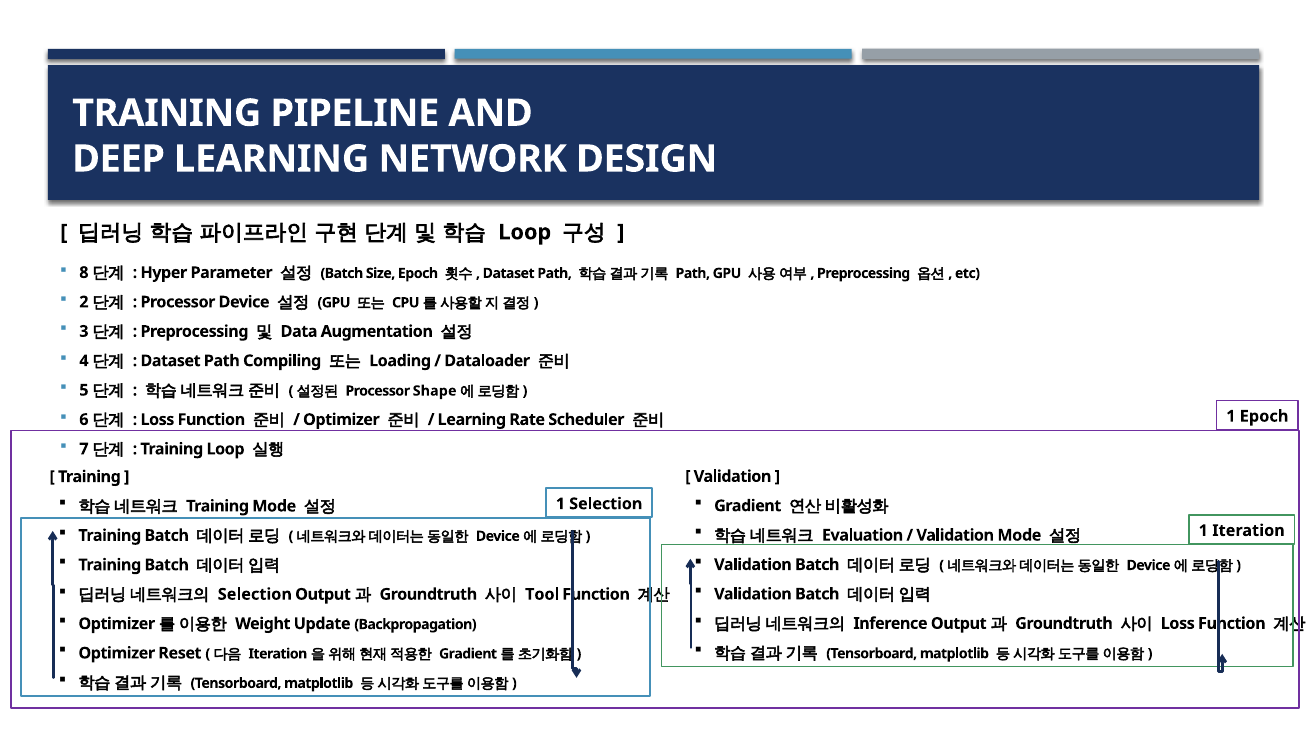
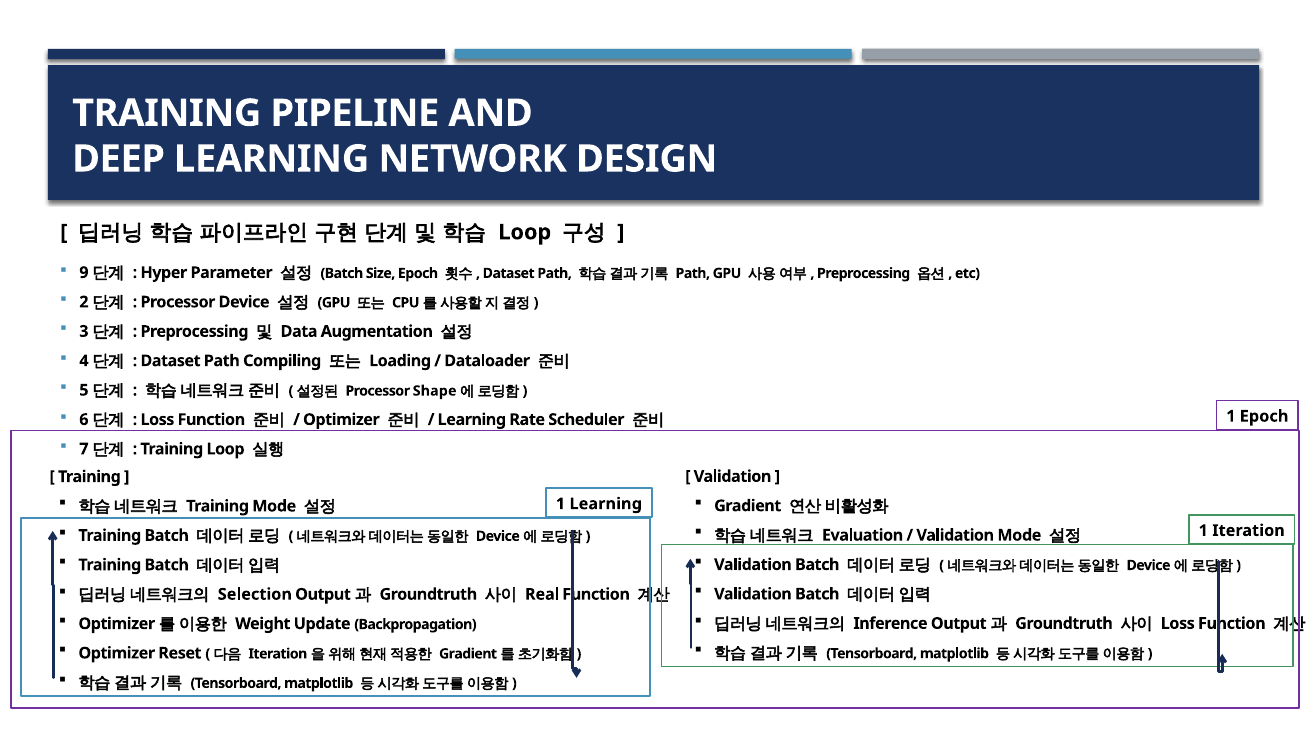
8: 8 -> 9
1 Selection: Selection -> Learning
Tool: Tool -> Real
